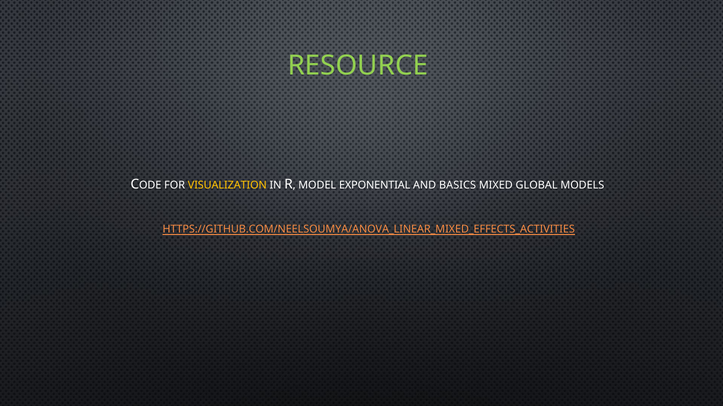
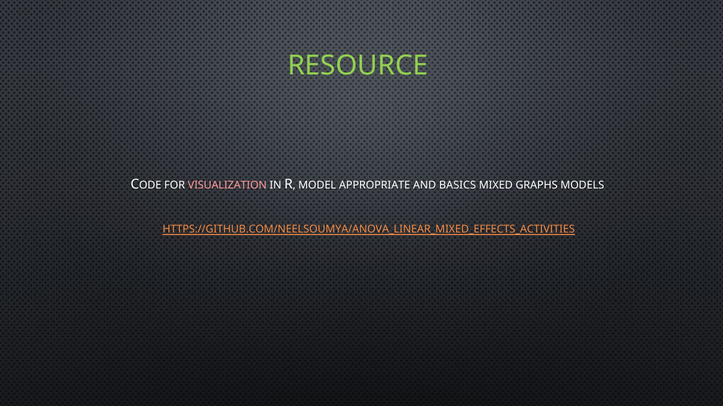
VISUALIZATION colour: yellow -> pink
EXPONENTIAL: EXPONENTIAL -> APPROPRIATE
GLOBAL: GLOBAL -> GRAPHS
